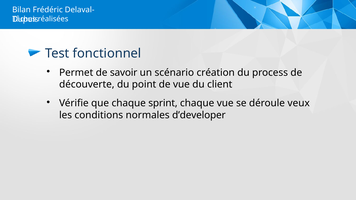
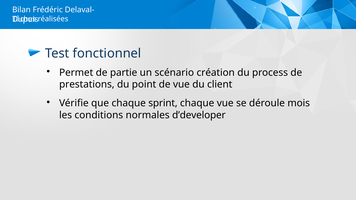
savoir: savoir -> partie
découverte: découverte -> prestations
veux: veux -> mois
